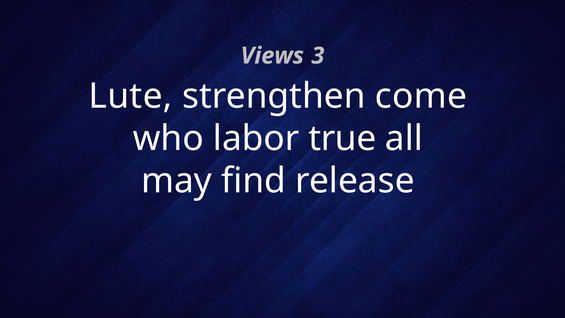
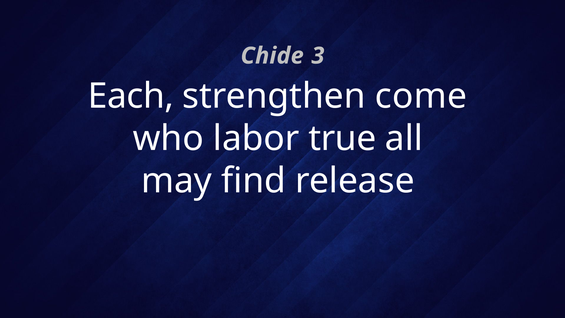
Views: Views -> Chide
Lute: Lute -> Each
